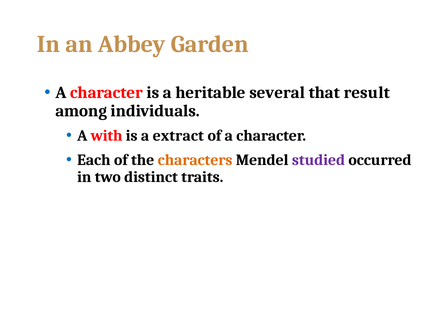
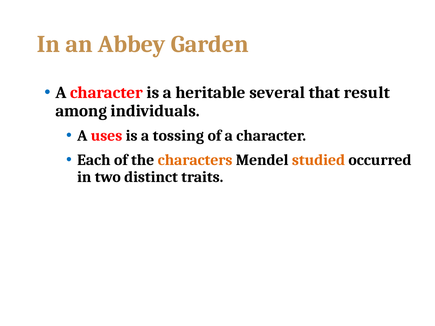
with: with -> uses
extract: extract -> tossing
studied colour: purple -> orange
